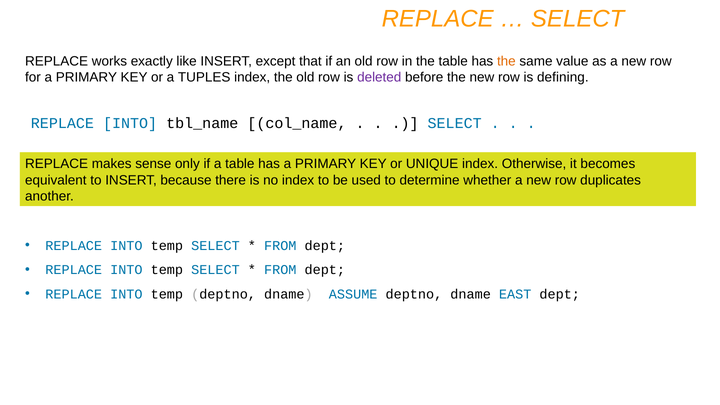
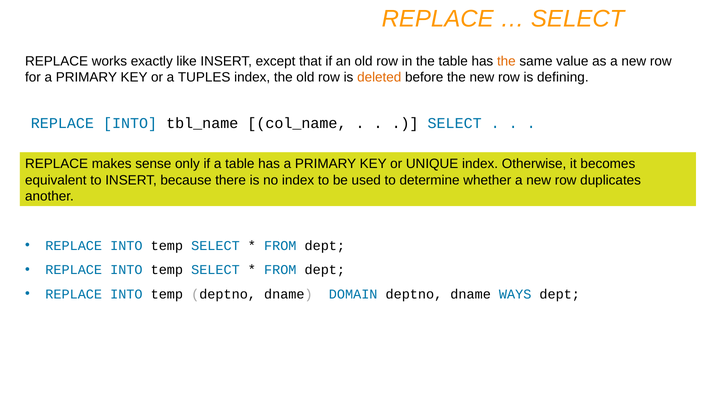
deleted colour: purple -> orange
ASSUME: ASSUME -> DOMAIN
EAST: EAST -> WAYS
